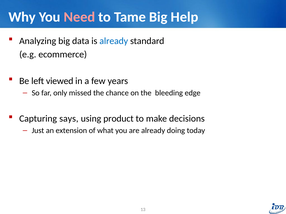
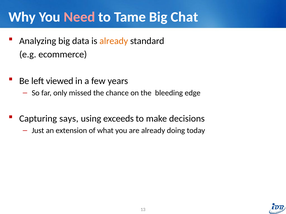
Help: Help -> Chat
already at (114, 41) colour: blue -> orange
product: product -> exceeds
